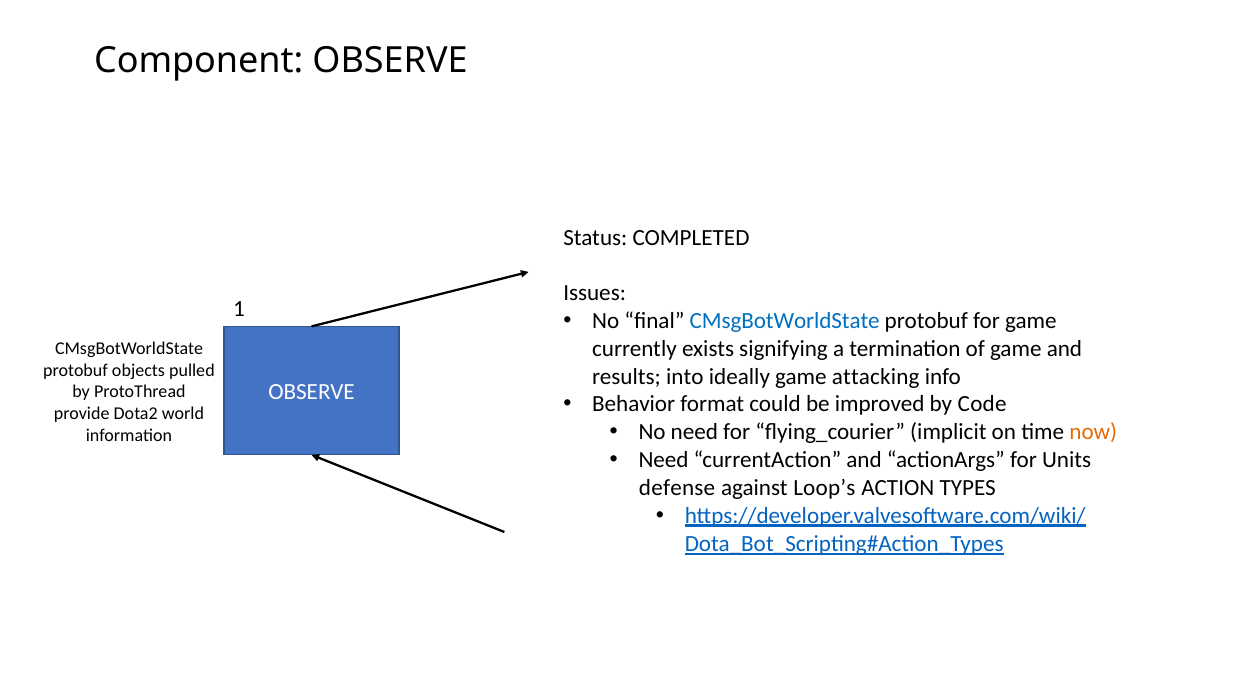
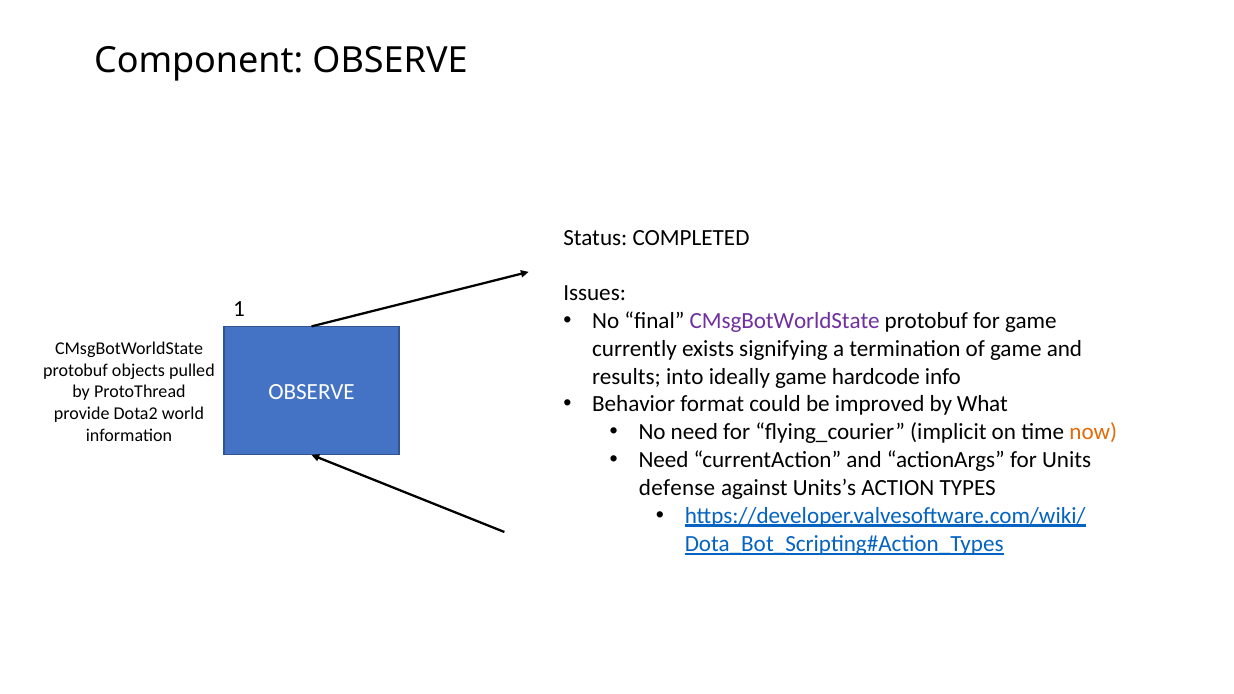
CMsgBotWorldState at (785, 321) colour: blue -> purple
attacking: attacking -> hardcode
Code: Code -> What
Loop’s: Loop’s -> Units’s
